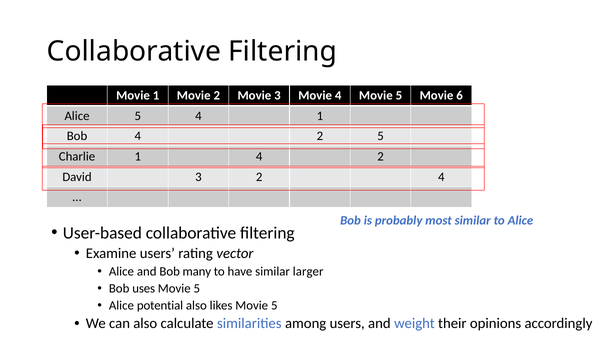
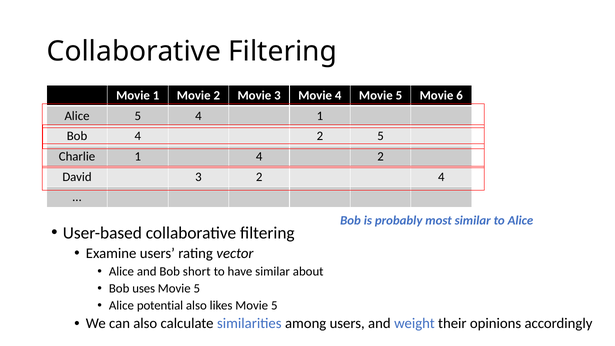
many: many -> short
larger: larger -> about
